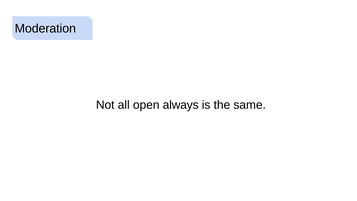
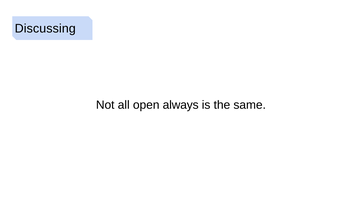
Moderation: Moderation -> Discussing
